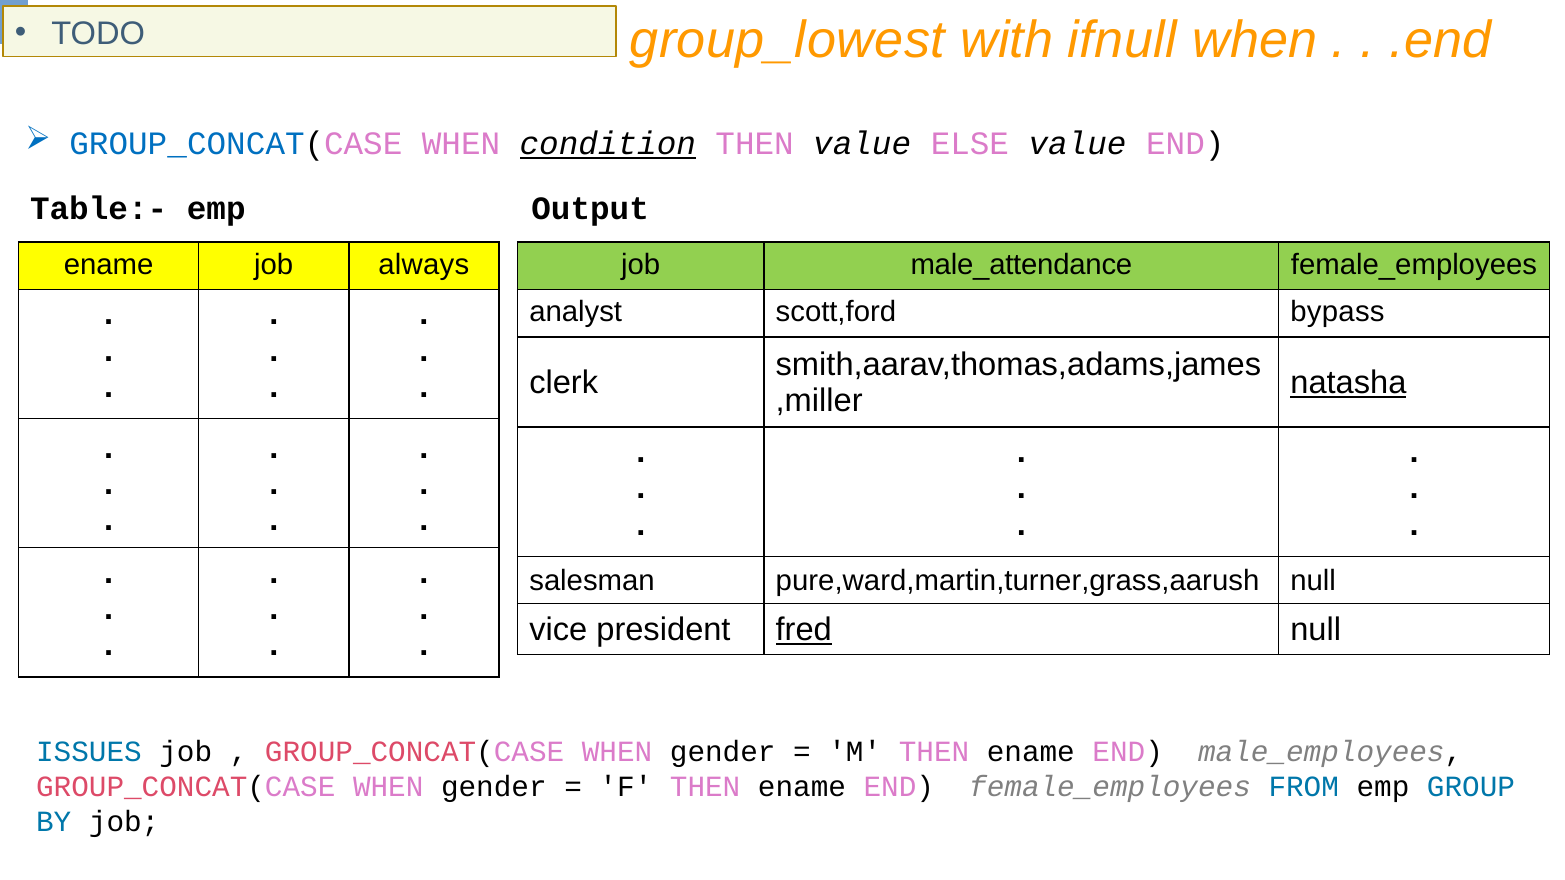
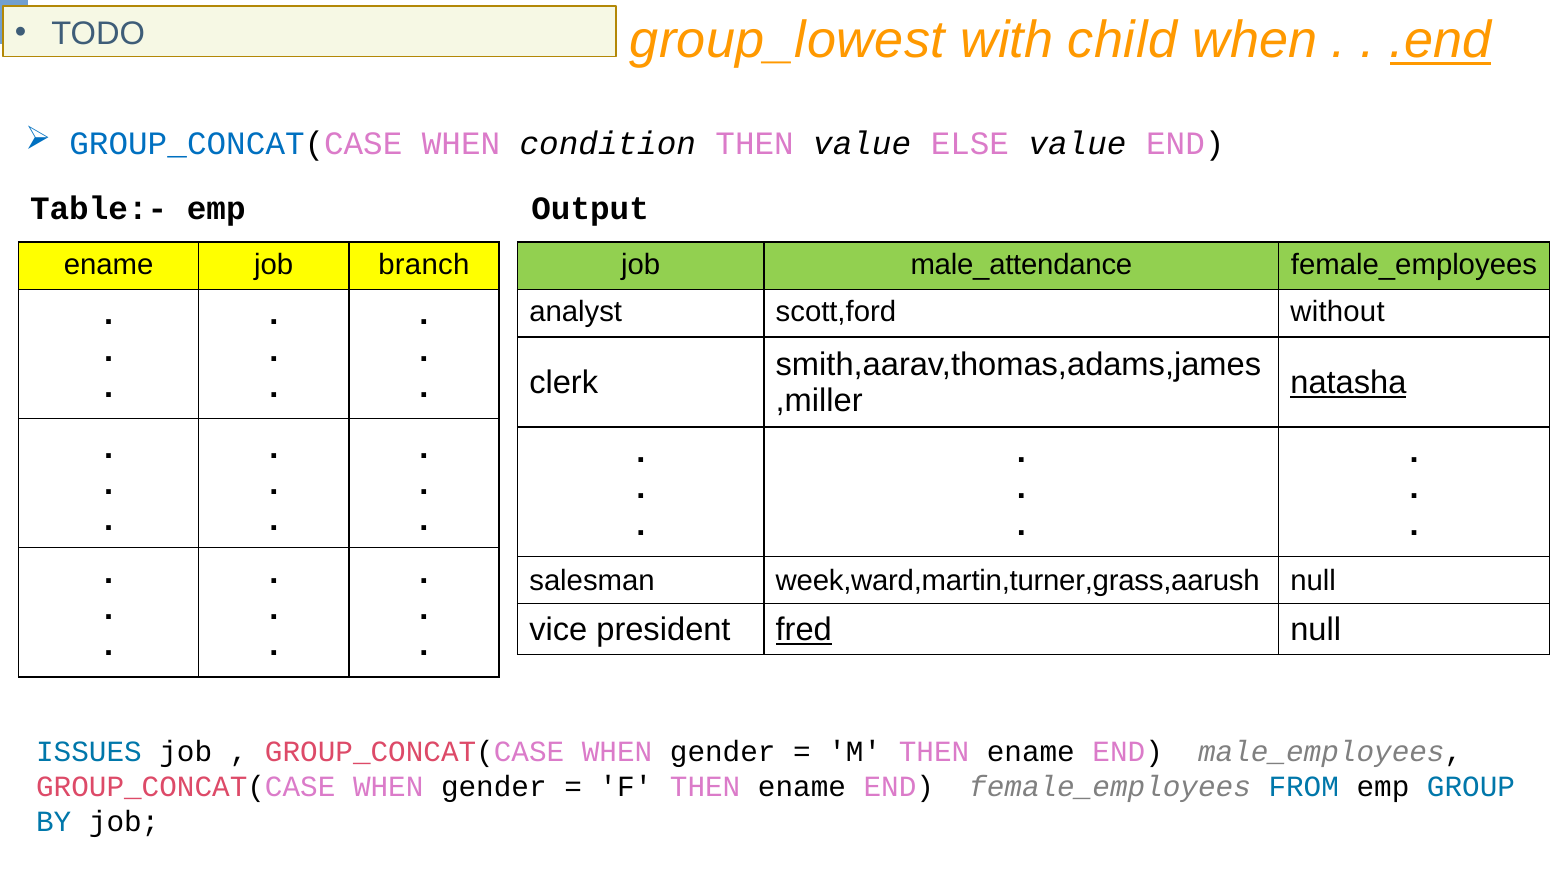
ifnull: ifnull -> child
.end underline: none -> present
condition underline: present -> none
always: always -> branch
bypass: bypass -> without
pure,ward,martin,turner,grass,aarush: pure,ward,martin,turner,grass,aarush -> week,ward,martin,turner,grass,aarush
